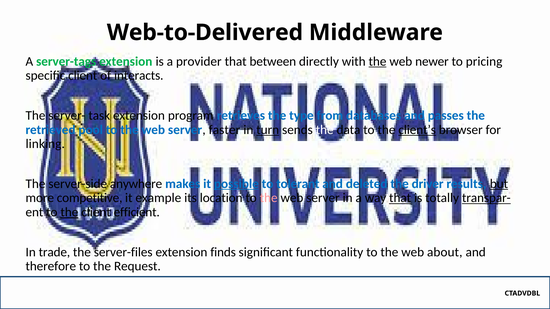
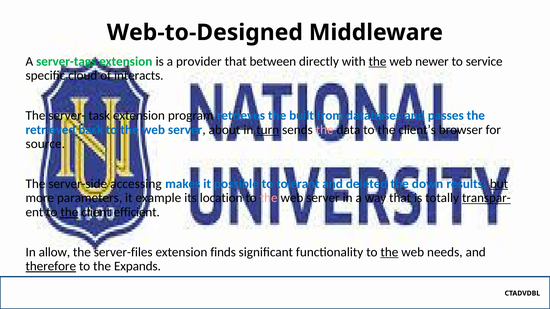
Web-to-Delivered: Web-to-Delivered -> Web-to-Designed
pricing: pricing -> service
specific client: client -> cloud
type: type -> built
pool: pool -> back
faster: faster -> about
the at (325, 130) colour: white -> pink
client’s underline: present -> none
linking: linking -> source
anywhere: anywhere -> accessing
possible underline: present -> none
driver: driver -> down
competitive: competitive -> parameters
that at (400, 198) underline: present -> none
trade: trade -> allow
the at (389, 252) underline: none -> present
about: about -> needs
therefore underline: none -> present
Request: Request -> Expands
